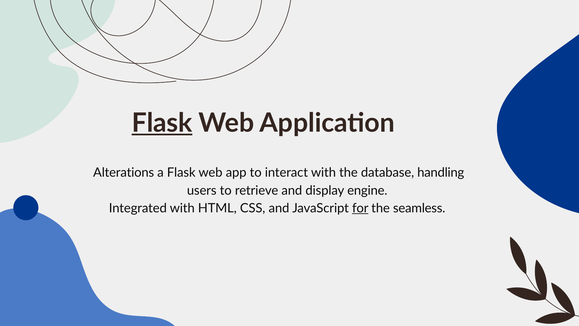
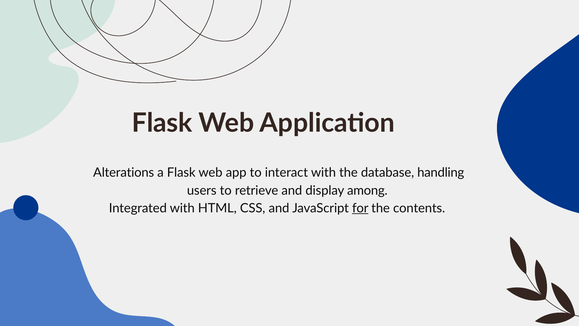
Flask at (162, 123) underline: present -> none
engine: engine -> among
seamless: seamless -> contents
